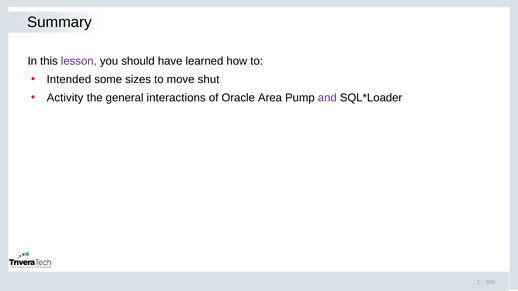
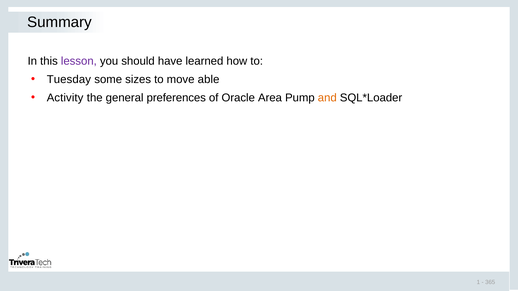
Intended: Intended -> Tuesday
shut: shut -> able
interactions: interactions -> preferences
and colour: purple -> orange
